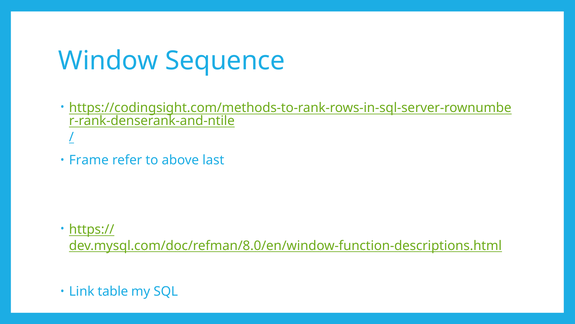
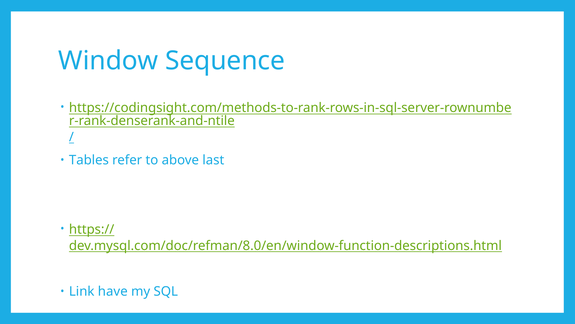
Frame: Frame -> Tables
table: table -> have
